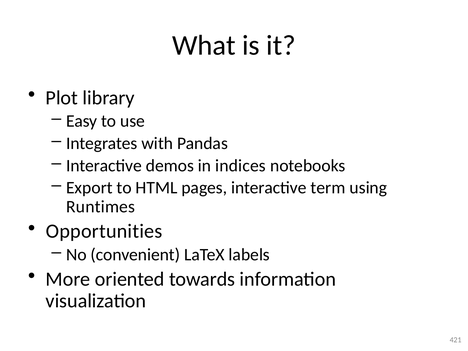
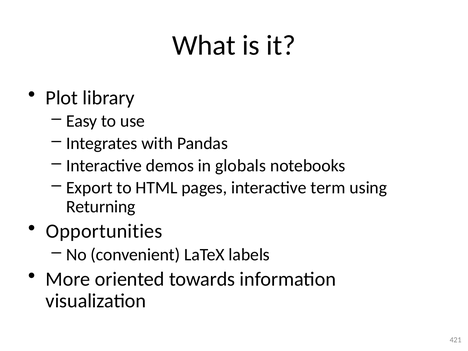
indices: indices -> globals
Runtimes: Runtimes -> Returning
